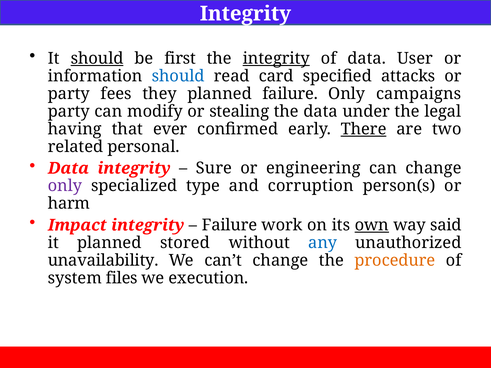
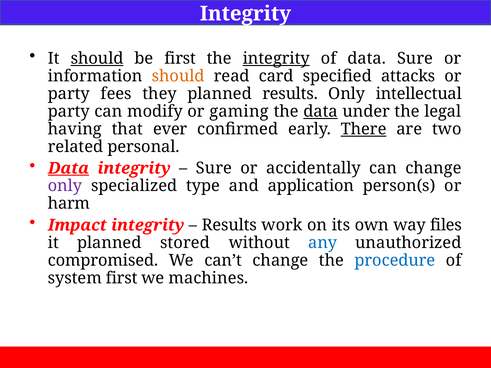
data User: User -> Sure
should at (178, 76) colour: blue -> orange
planned failure: failure -> results
campaigns: campaigns -> intellectual
stealing: stealing -> gaming
data at (321, 111) underline: none -> present
Data at (68, 168) underline: none -> present
engineering: engineering -> accidentally
corruption: corruption -> application
Failure at (229, 225): Failure -> Results
own underline: present -> none
said: said -> files
unavailability: unavailability -> compromised
procedure colour: orange -> blue
system files: files -> first
execution: execution -> machines
